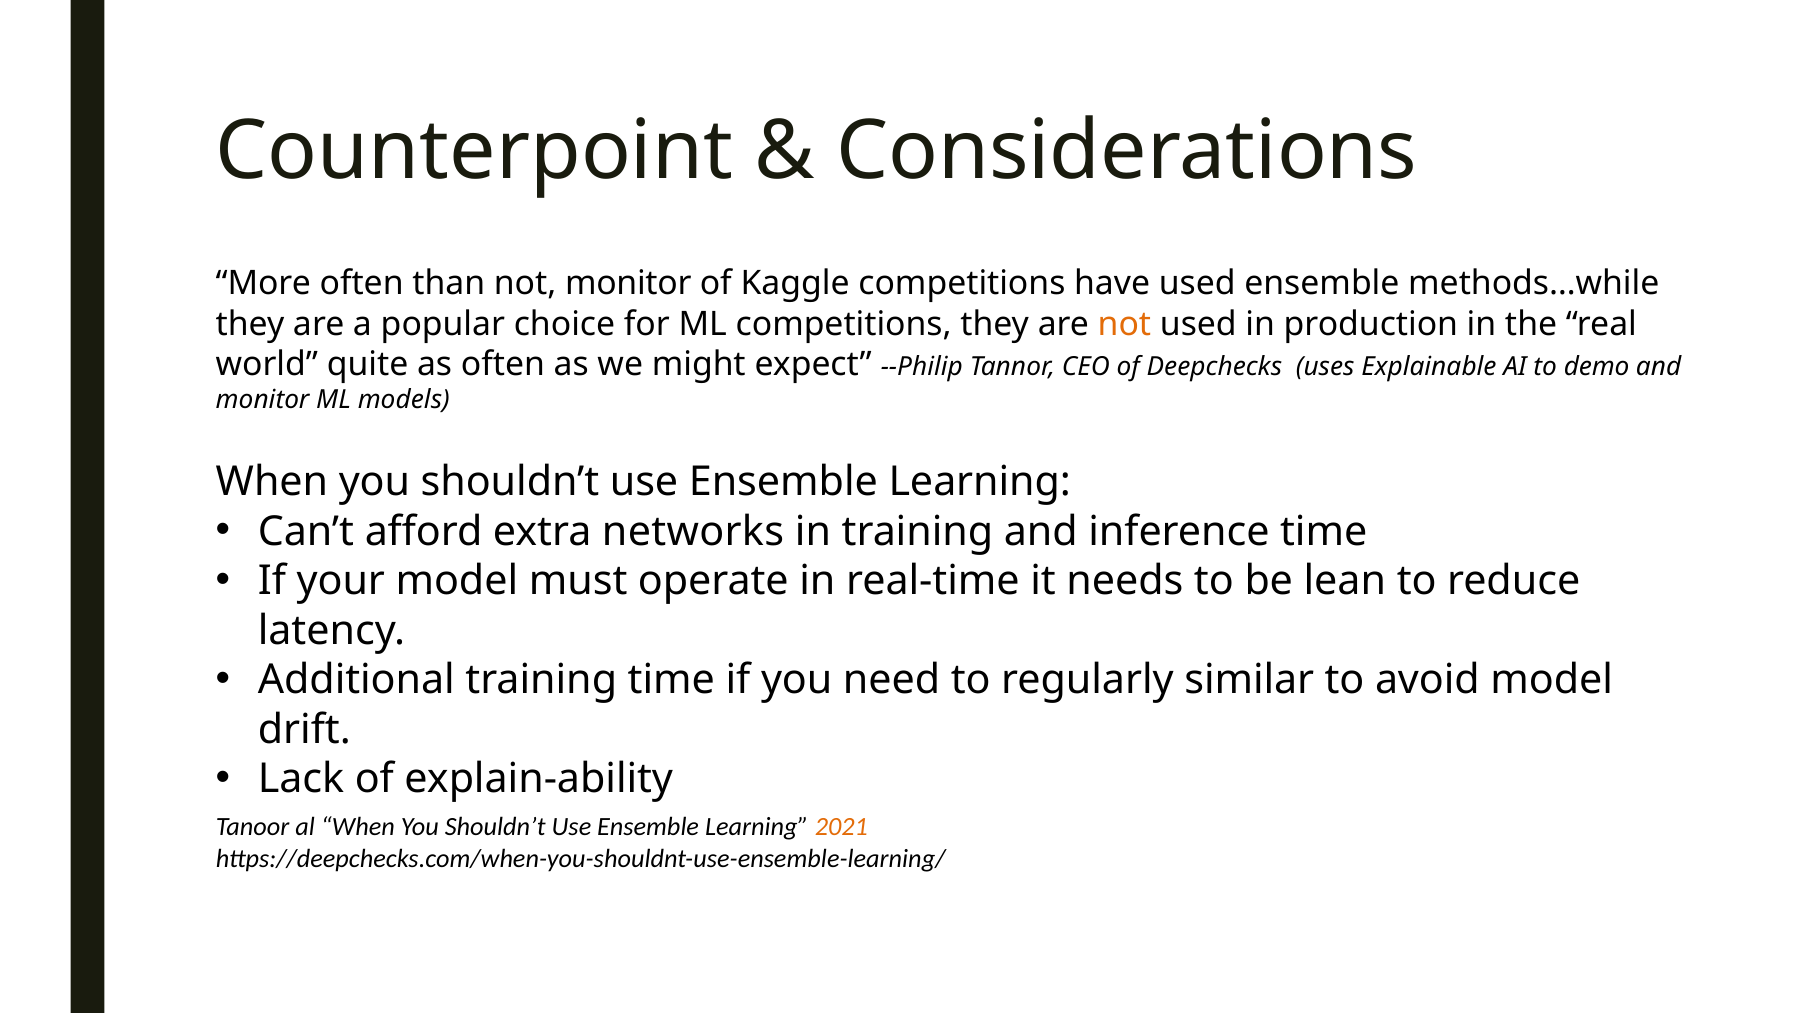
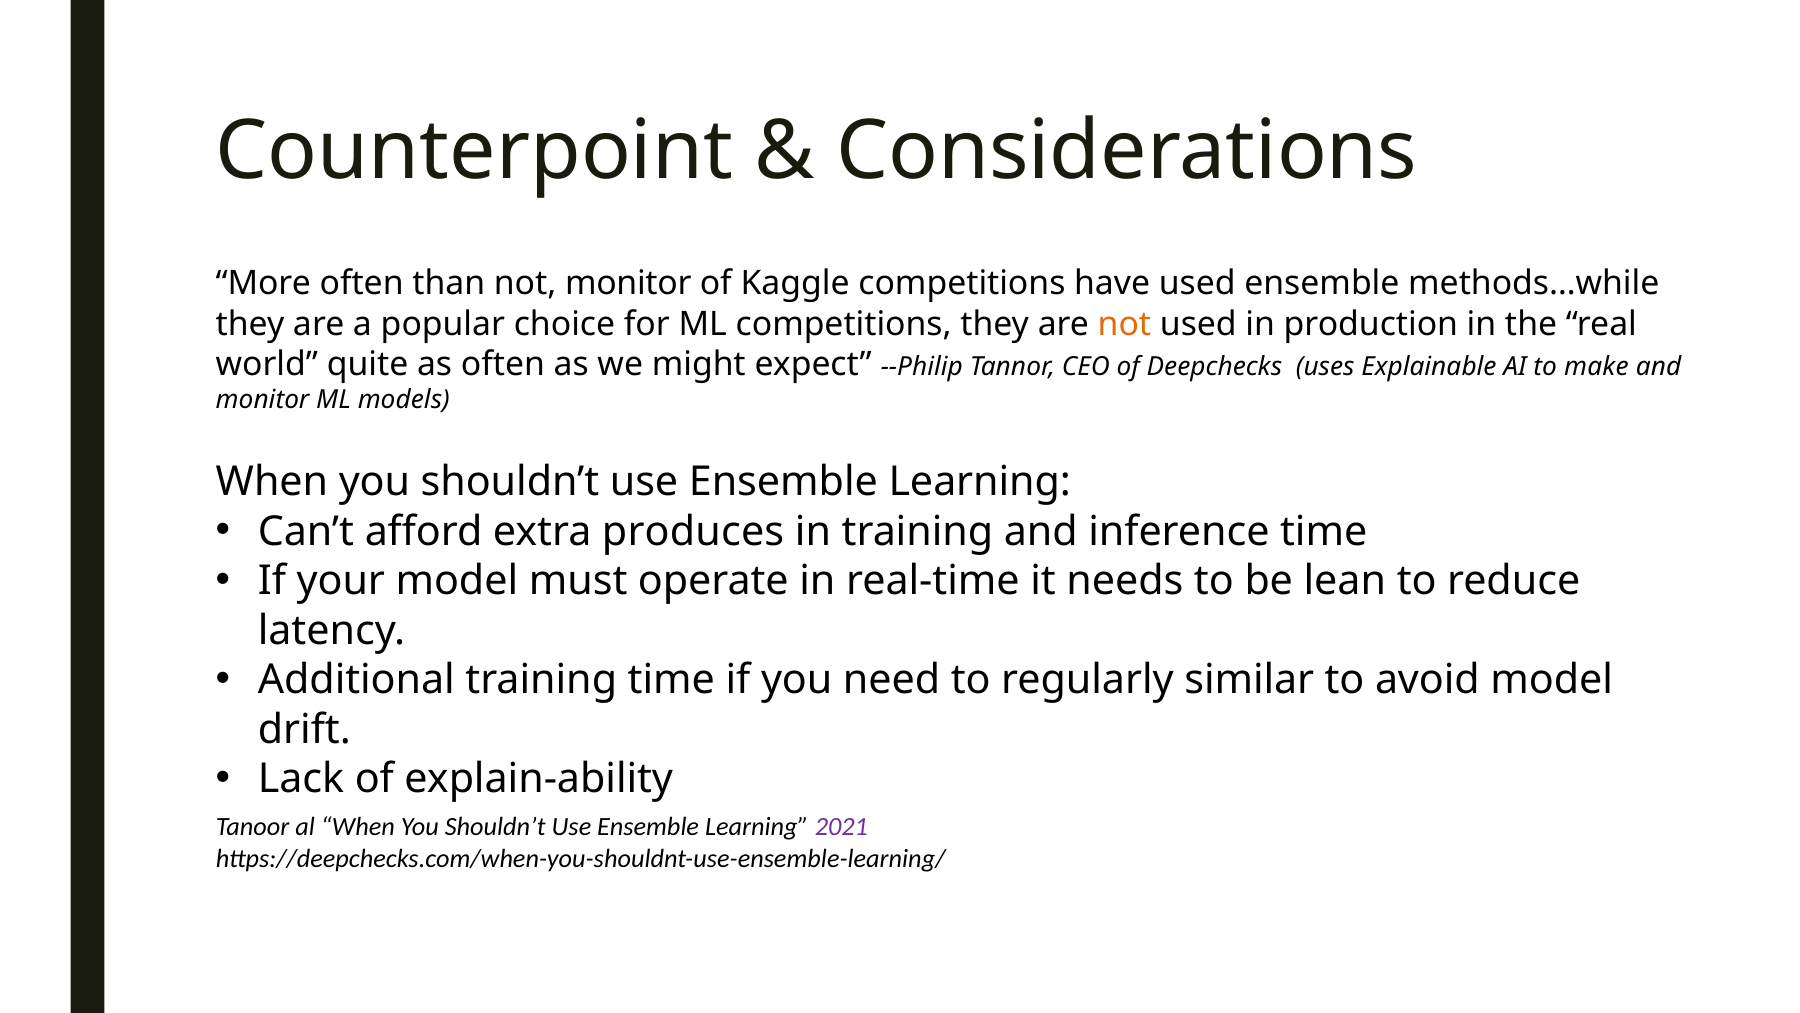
demo: demo -> make
networks: networks -> produces
2021 colour: orange -> purple
